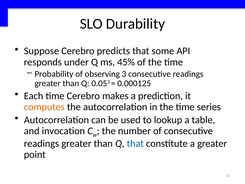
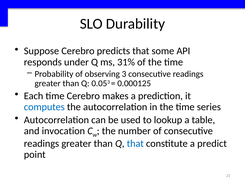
45%: 45% -> 31%
computes colour: orange -> blue
a greater: greater -> predict
